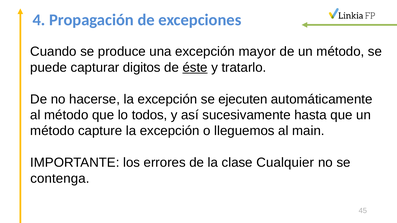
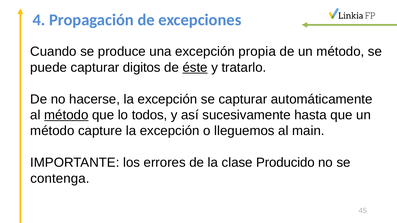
mayor: mayor -> propia
se ejecuten: ejecuten -> capturar
método at (66, 115) underline: none -> present
Cualquier: Cualquier -> Producido
